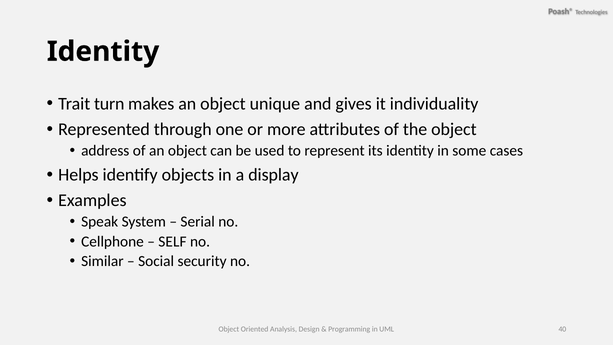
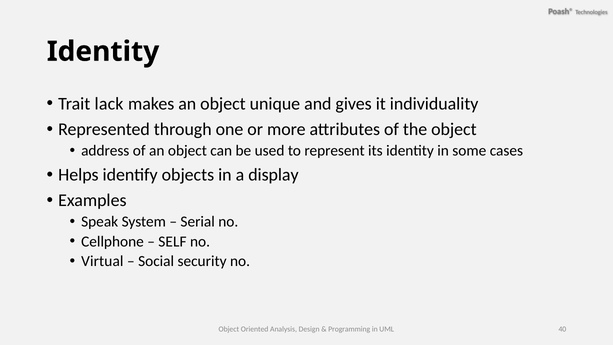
turn: turn -> lack
Similar: Similar -> Virtual
